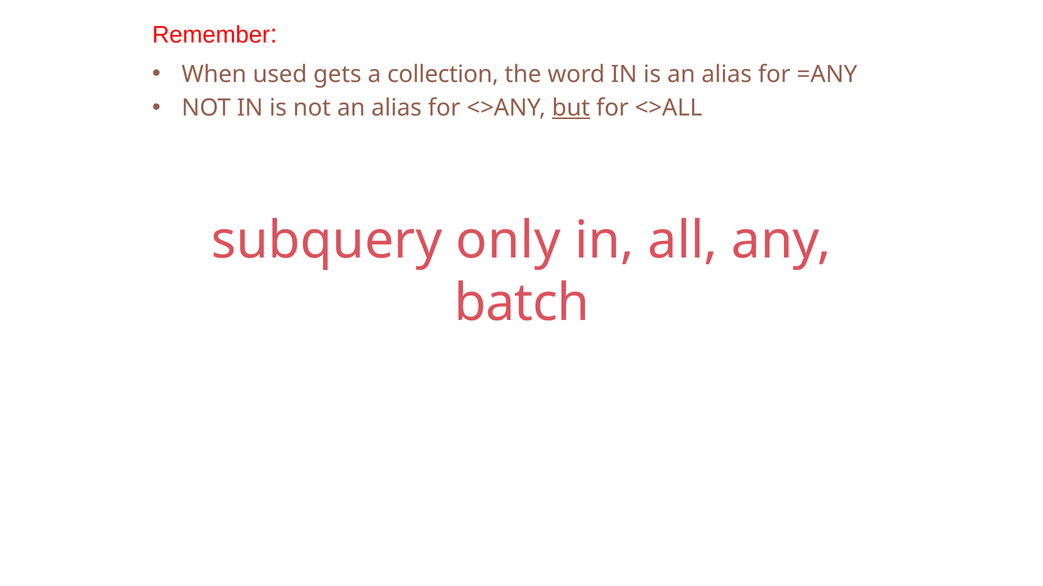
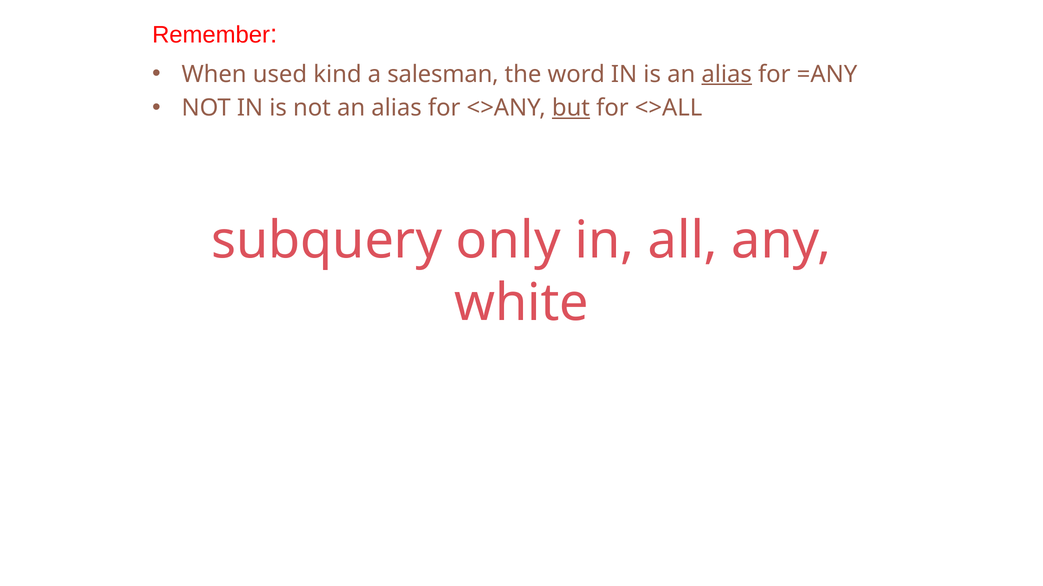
gets: gets -> kind
collection: collection -> salesman
alias at (727, 74) underline: none -> present
batch: batch -> white
